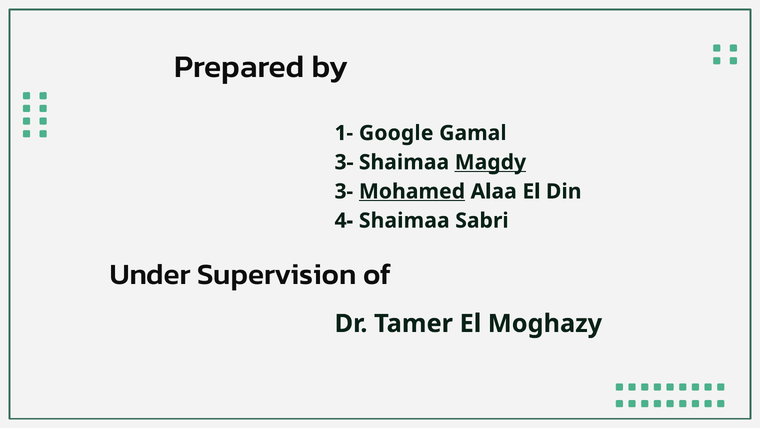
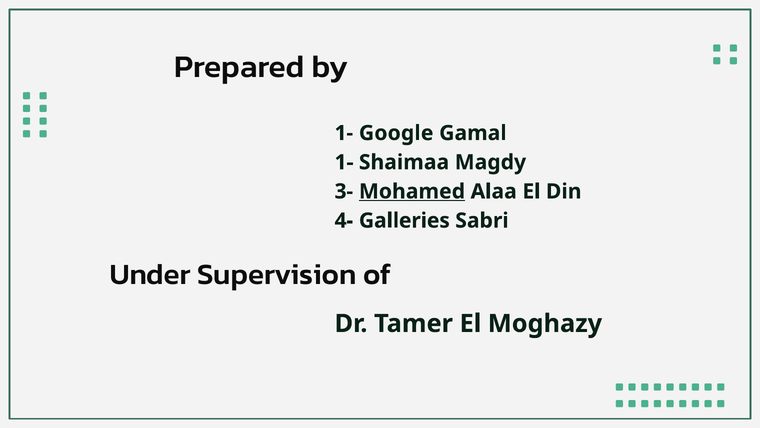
3- at (344, 162): 3- -> 1-
Magdy underline: present -> none
4- Shaimaa: Shaimaa -> Galleries
